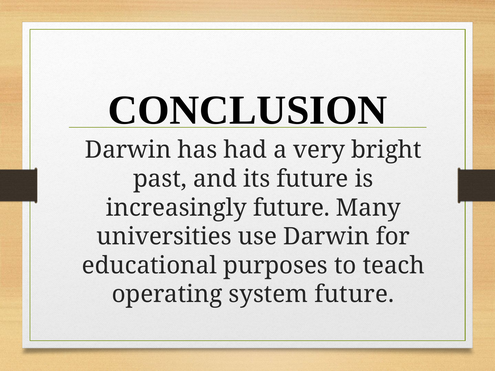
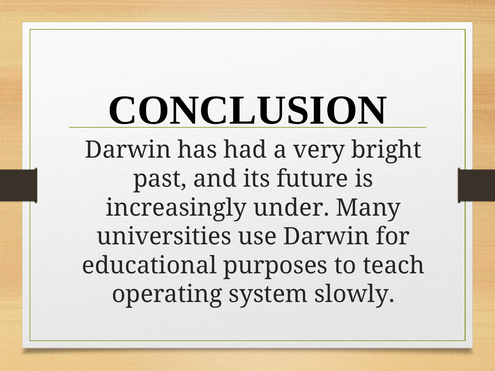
increasingly future: future -> under
system future: future -> slowly
